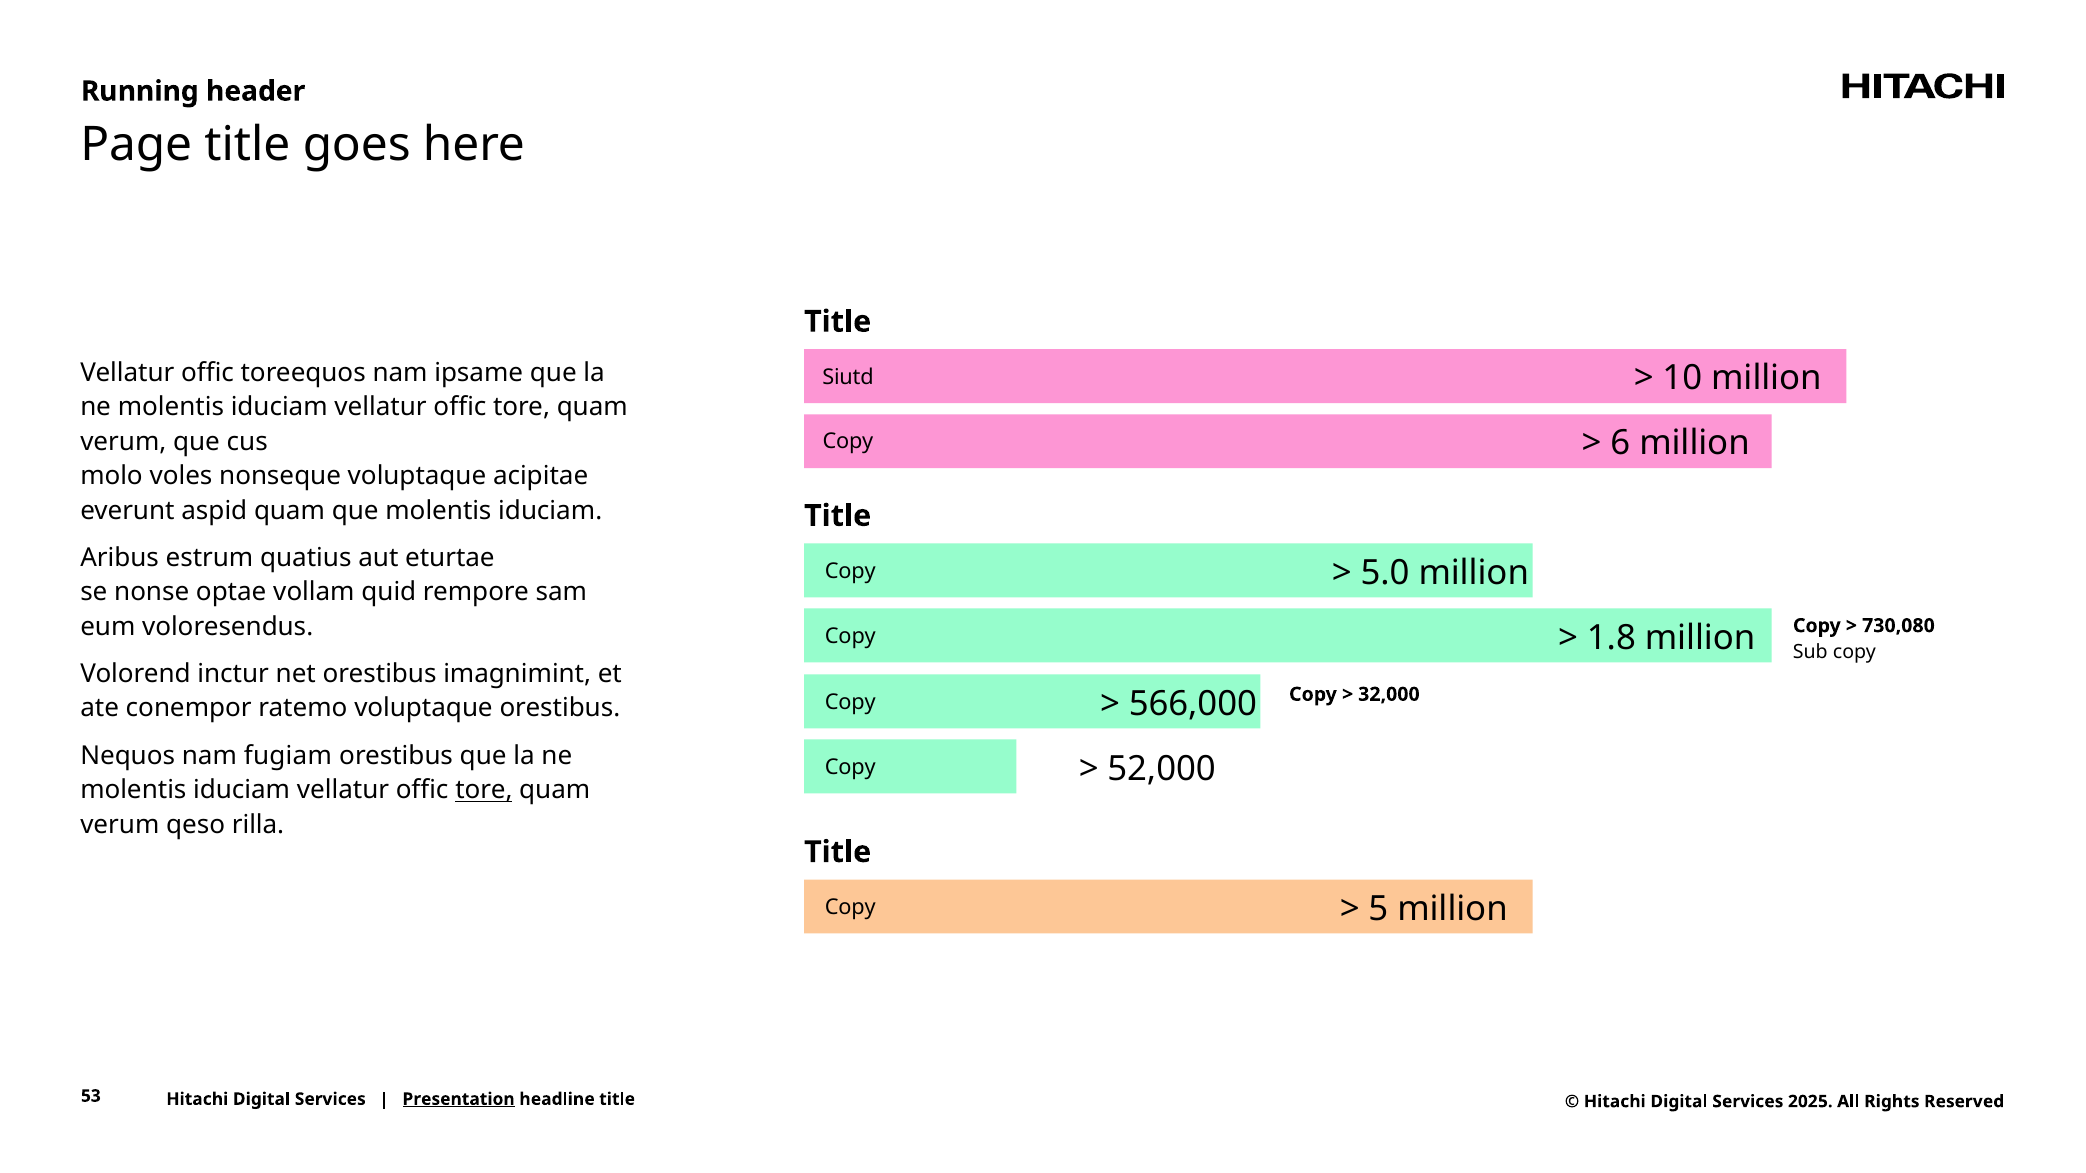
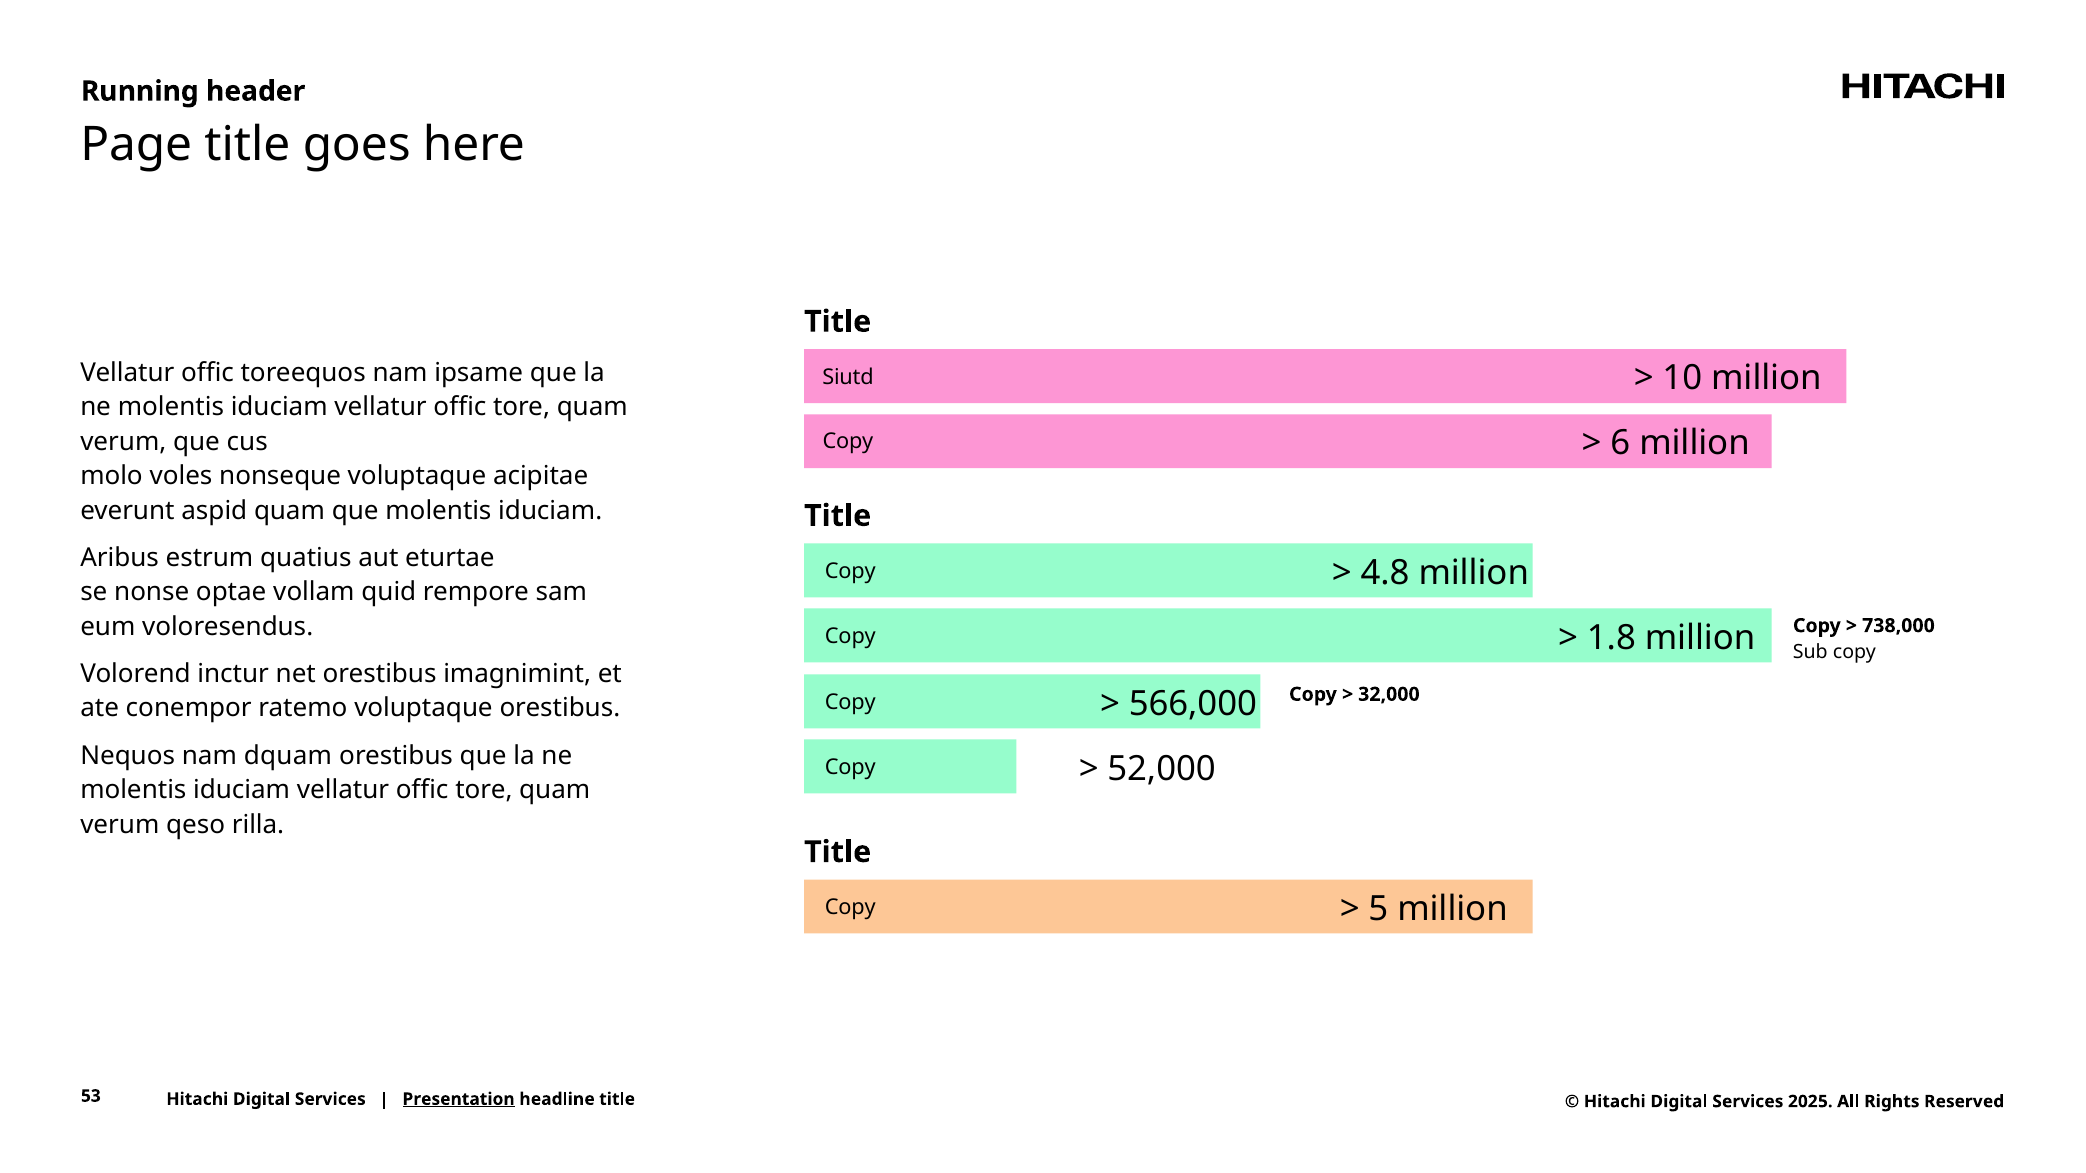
5.0: 5.0 -> 4.8
730,080: 730,080 -> 738,000
fugiam: fugiam -> dquam
tore at (484, 790) underline: present -> none
